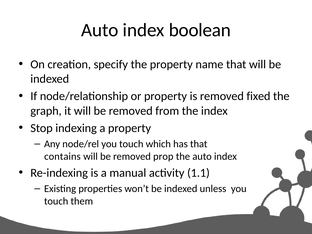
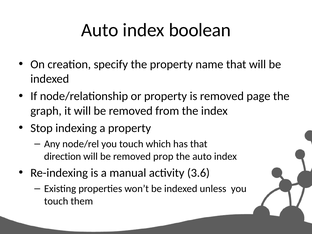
fixed: fixed -> page
contains: contains -> direction
1.1: 1.1 -> 3.6
